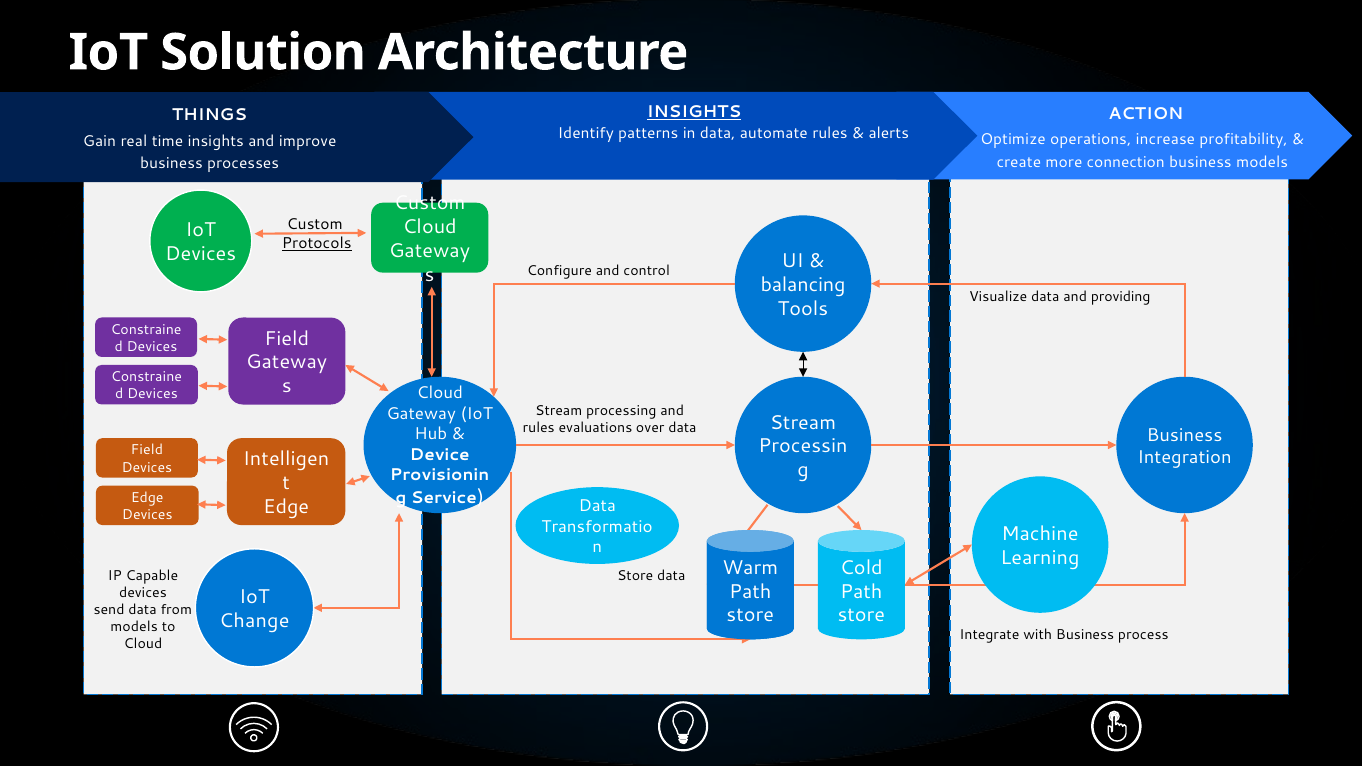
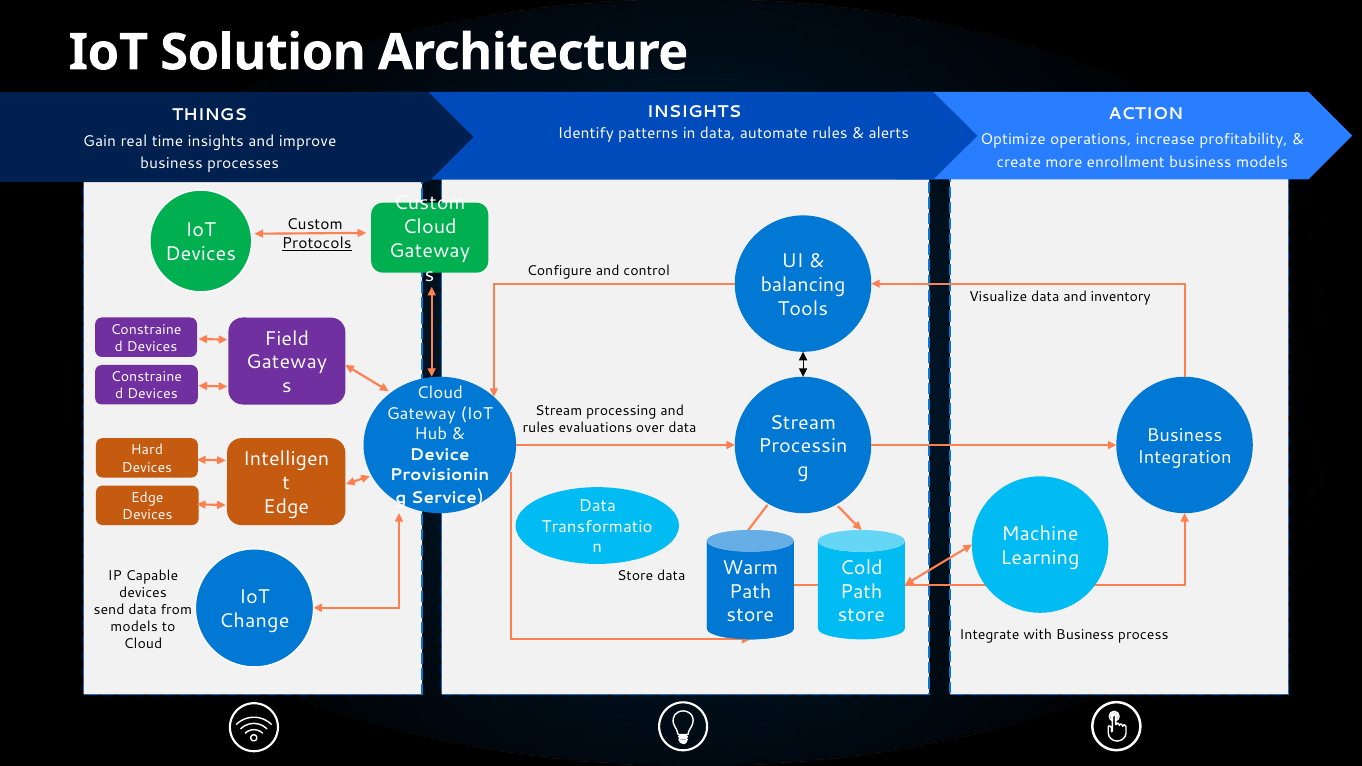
INSIGHTS at (694, 112) underline: present -> none
connection: connection -> enrollment
providing: providing -> inventory
Field at (147, 450): Field -> Hard
